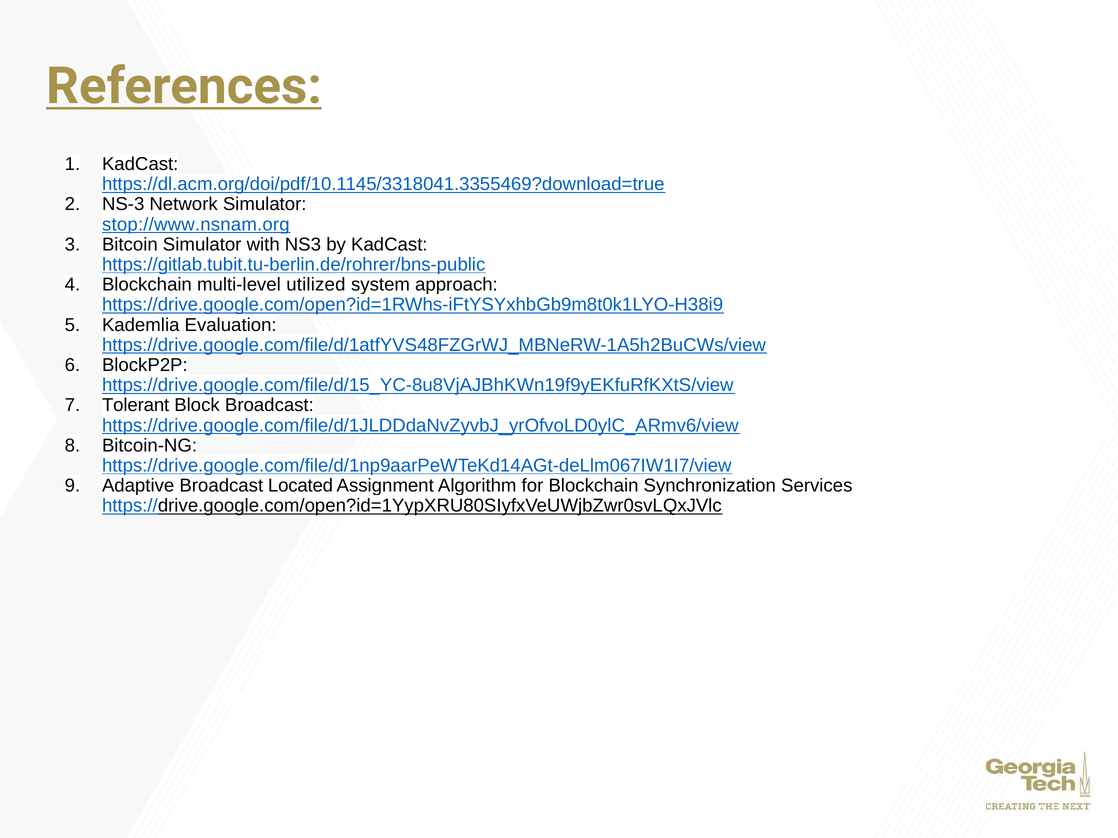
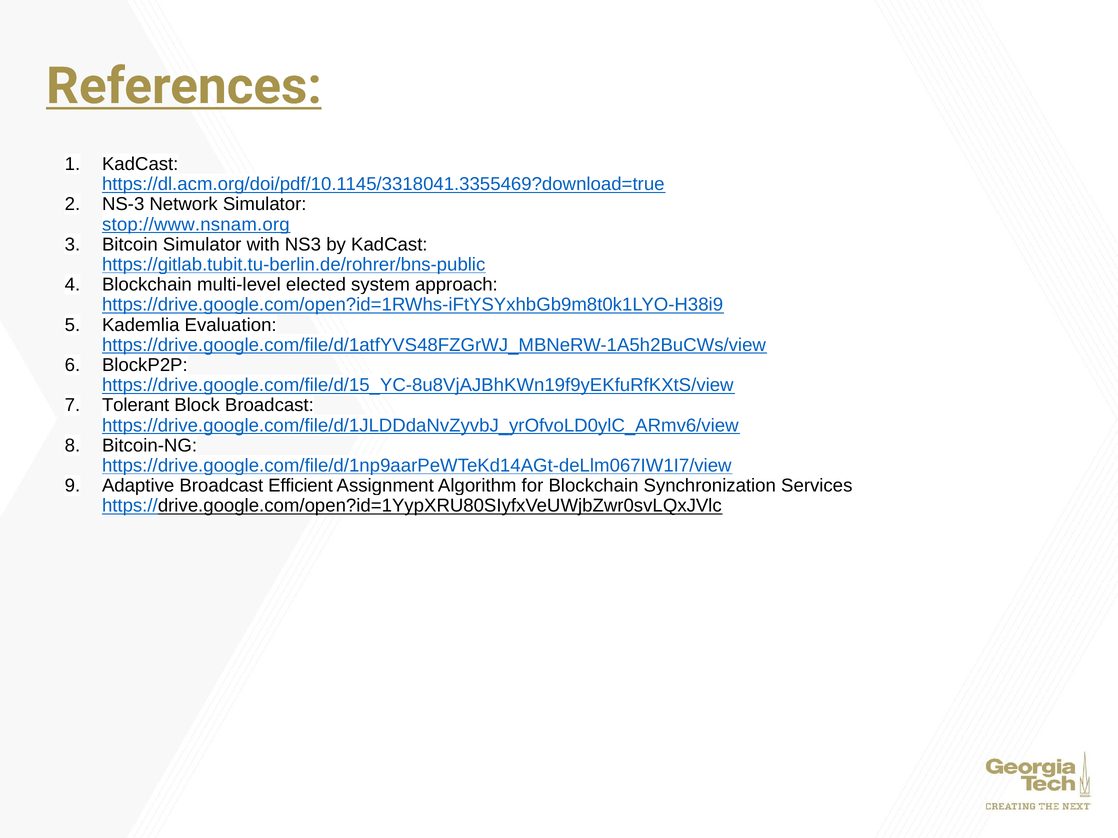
utilized: utilized -> elected
Located: Located -> Efficient
